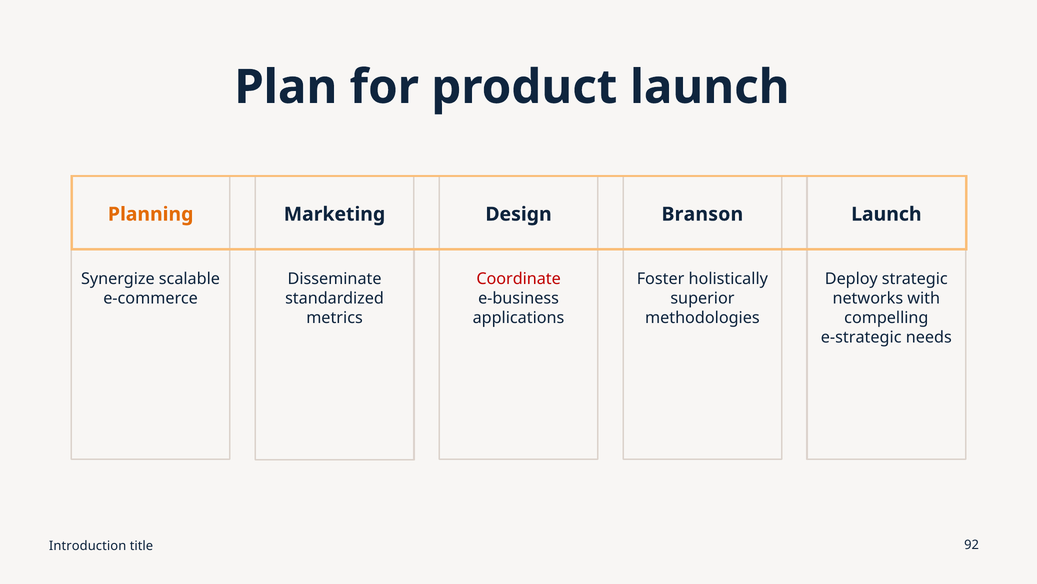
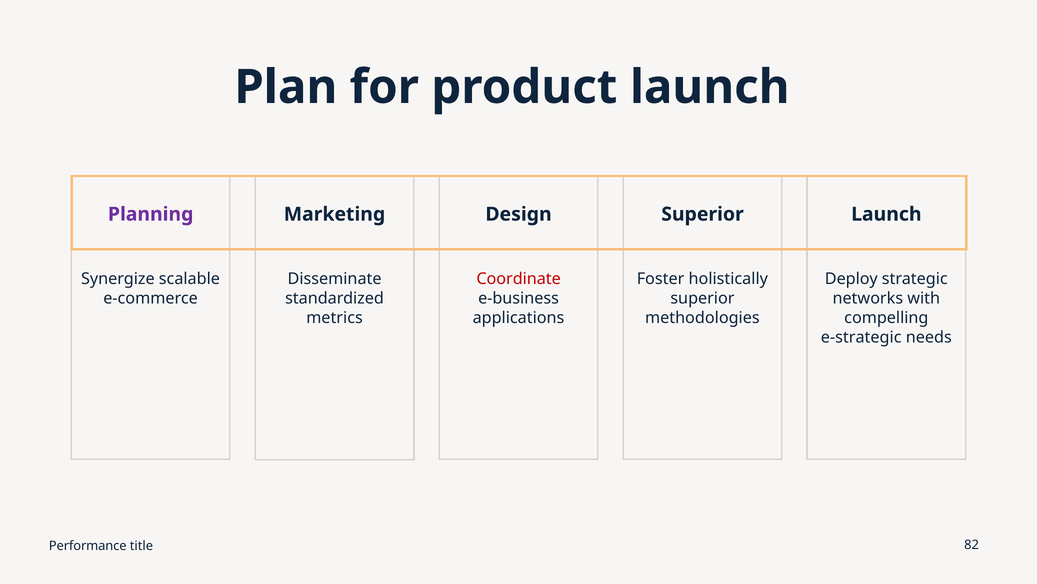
Planning colour: orange -> purple
Branson at (702, 214): Branson -> Superior
Introduction: Introduction -> Performance
92: 92 -> 82
